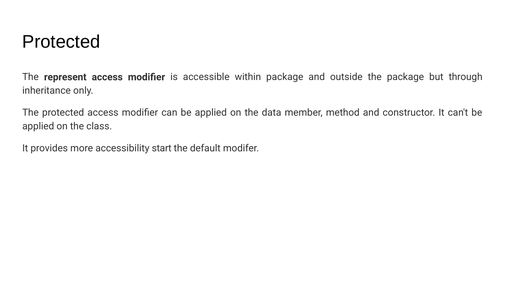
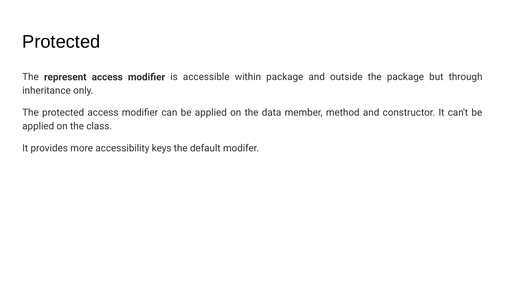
start: start -> keys
